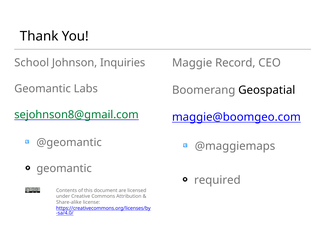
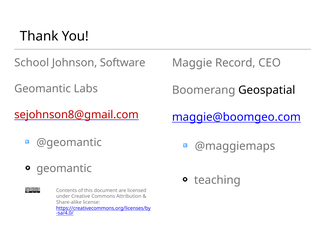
Inquiries: Inquiries -> Software
sejohnson8@gmail.com colour: green -> red
required: required -> teaching
